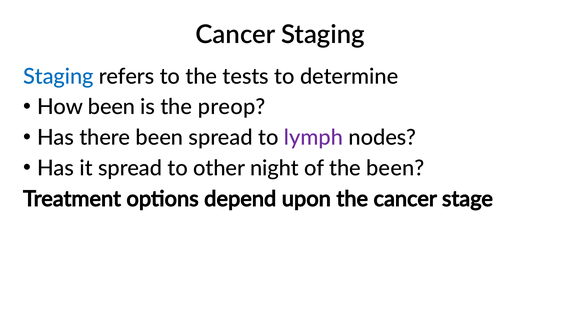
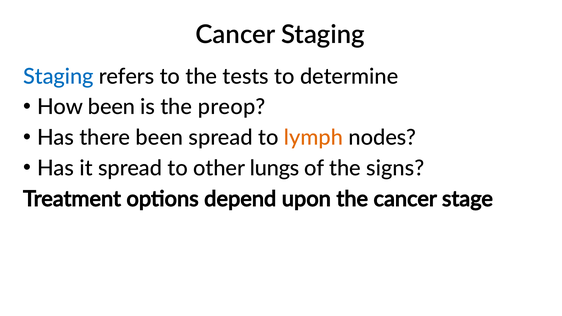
lymph colour: purple -> orange
night: night -> lungs
the been: been -> signs
